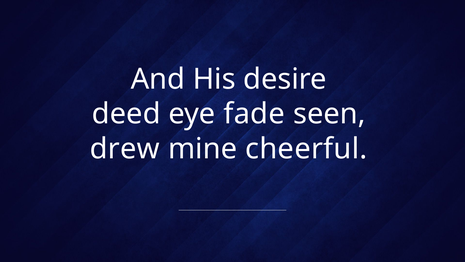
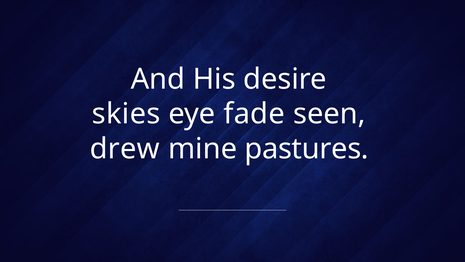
deed: deed -> skies
cheerful: cheerful -> pastures
